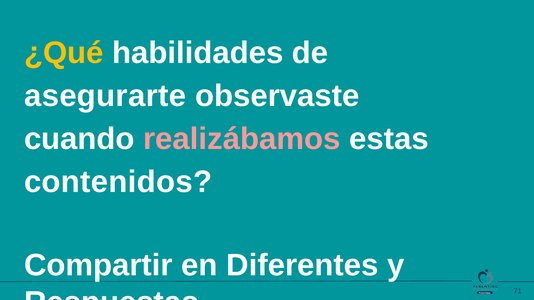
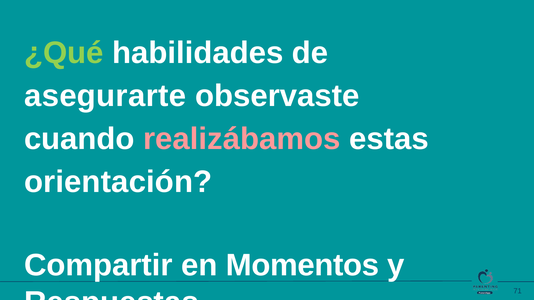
¿Qué colour: yellow -> light green
contenidos: contenidos -> orientación
Diferentes: Diferentes -> Momentos
